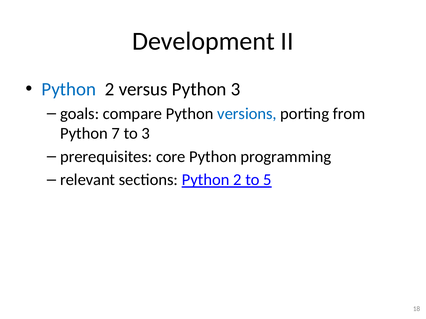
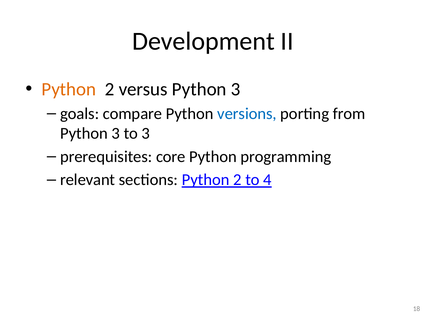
Python at (69, 89) colour: blue -> orange
7 at (116, 134): 7 -> 3
5: 5 -> 4
